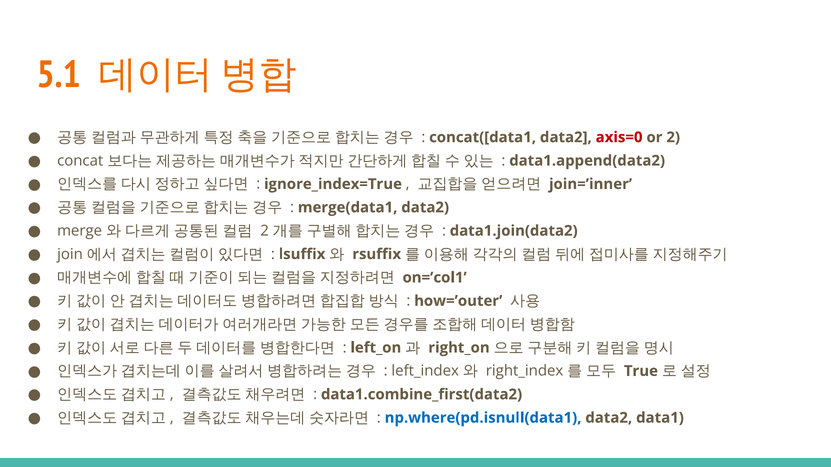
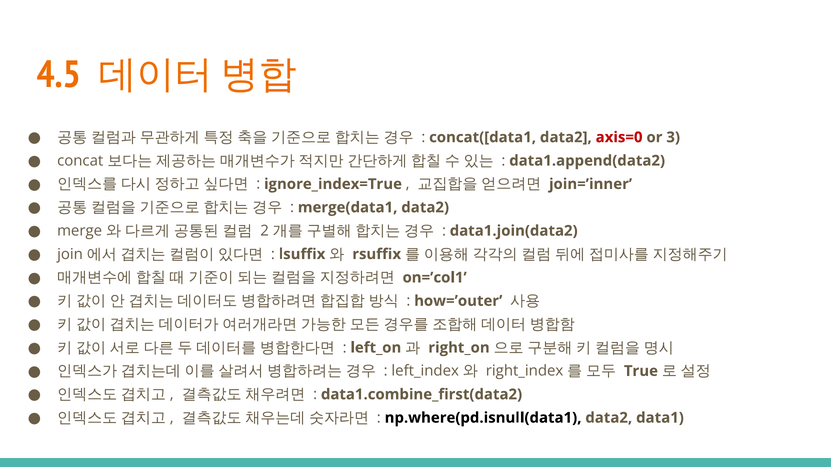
5.1: 5.1 -> 4.5
or 2: 2 -> 3
np.where(pd.isnull(data1 colour: blue -> black
